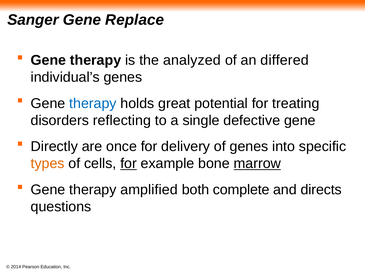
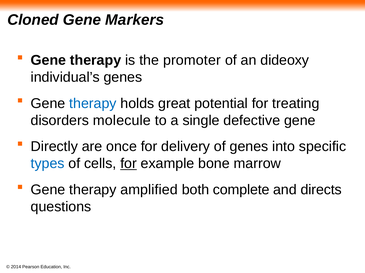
Sanger: Sanger -> Cloned
Replace: Replace -> Markers
analyzed: analyzed -> promoter
differed: differed -> dideoxy
reflecting: reflecting -> molecule
types colour: orange -> blue
marrow underline: present -> none
